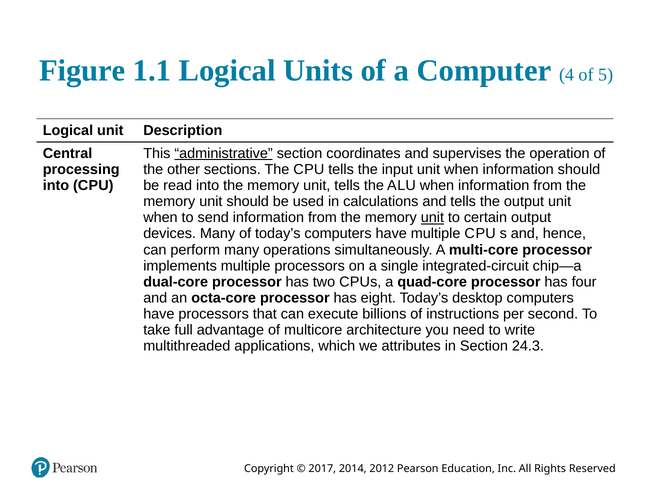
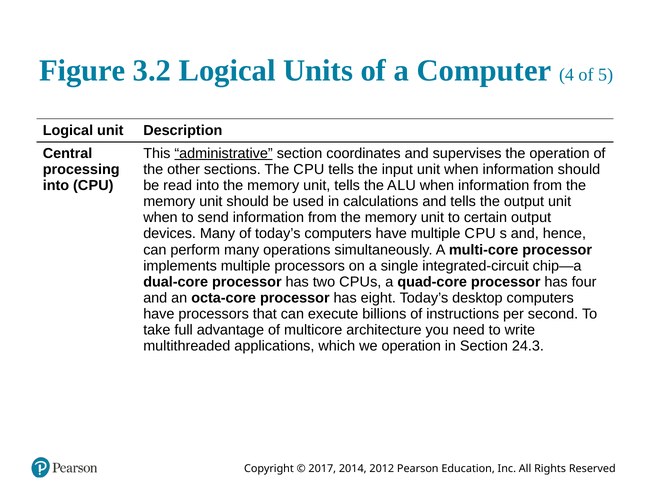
1.1: 1.1 -> 3.2
unit at (432, 217) underline: present -> none
we attributes: attributes -> operation
